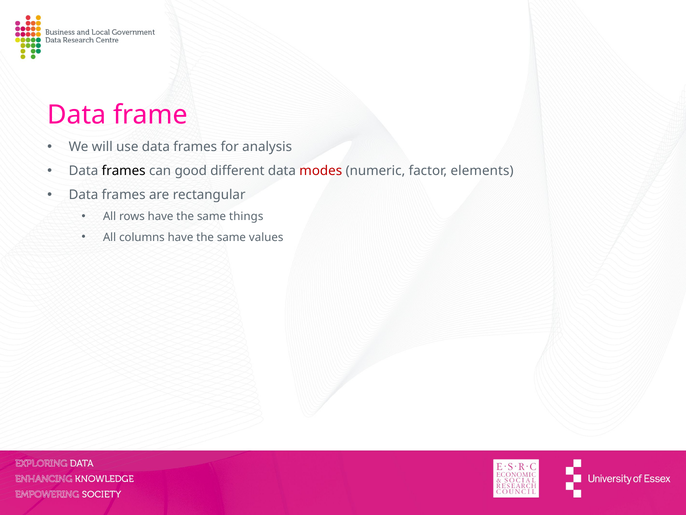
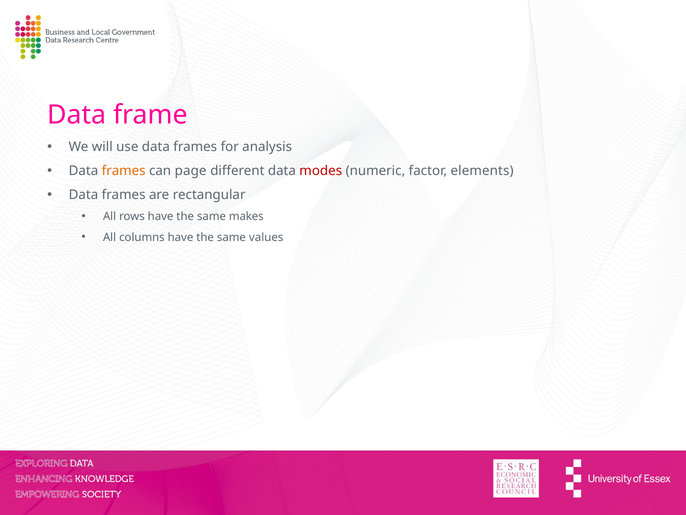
frames at (124, 171) colour: black -> orange
good: good -> page
things: things -> makes
